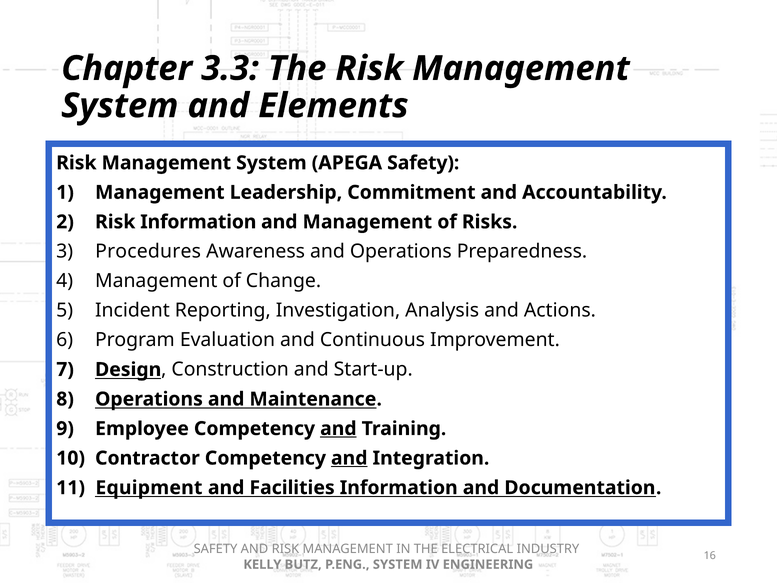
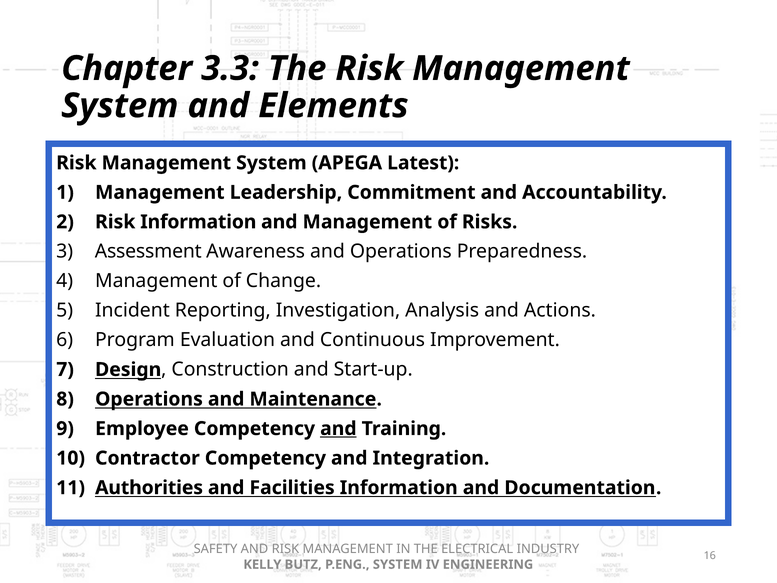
APEGA Safety: Safety -> Latest
Procedures: Procedures -> Assessment
and at (349, 458) underline: present -> none
Equipment: Equipment -> Authorities
